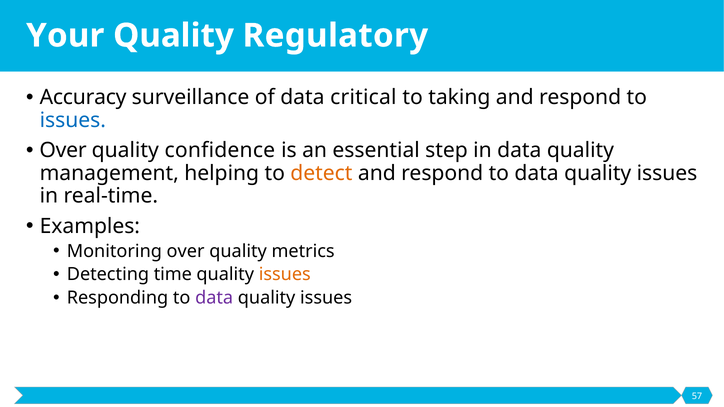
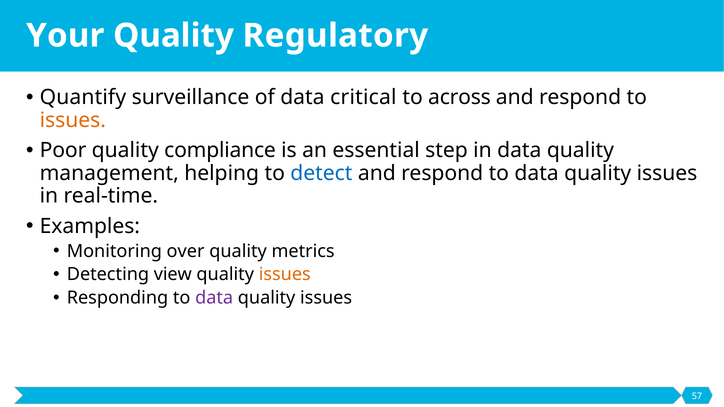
Accuracy: Accuracy -> Quantify
taking: taking -> across
issues at (73, 120) colour: blue -> orange
Over at (63, 151): Over -> Poor
confidence: confidence -> compliance
detect colour: orange -> blue
time: time -> view
